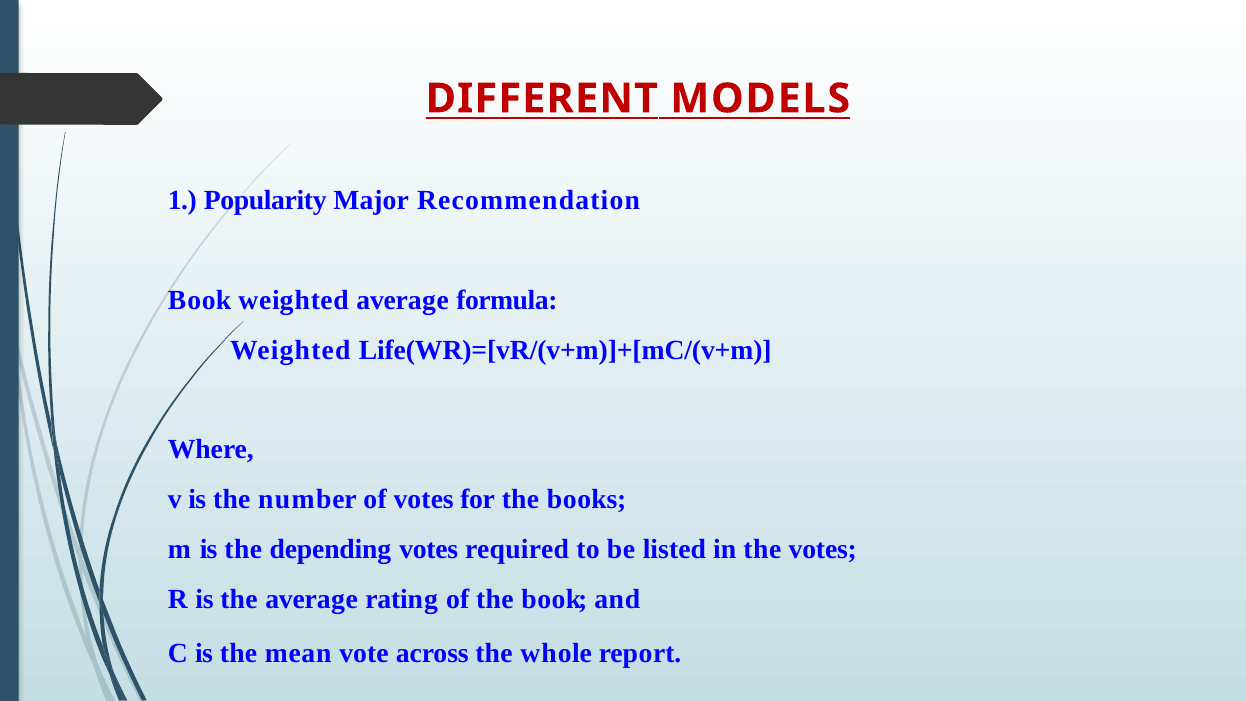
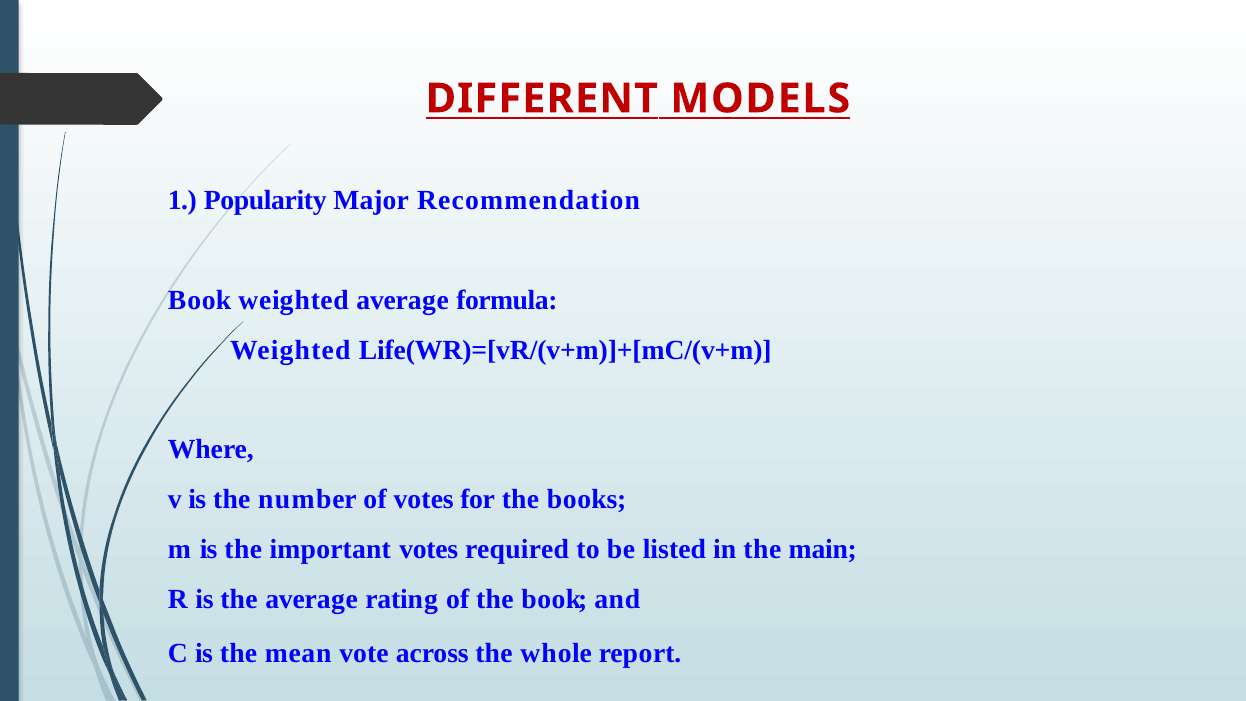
depending: depending -> important
the votes: votes -> main
